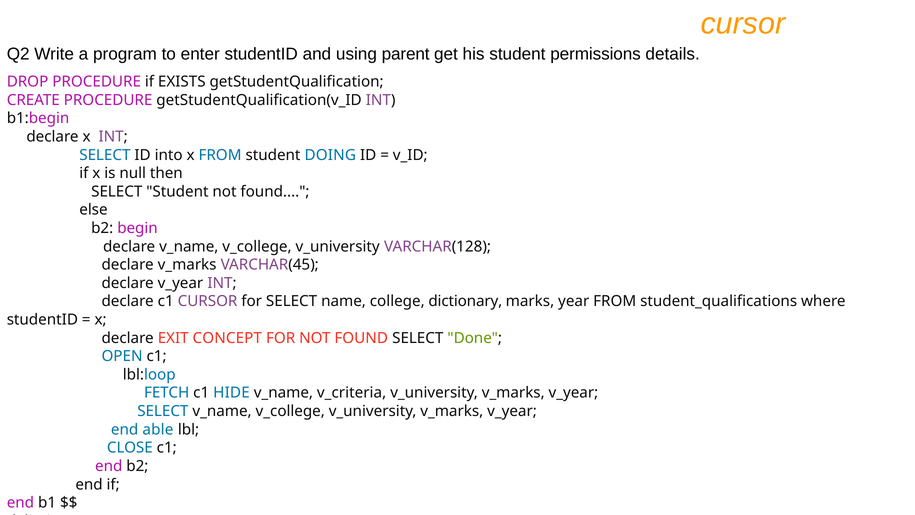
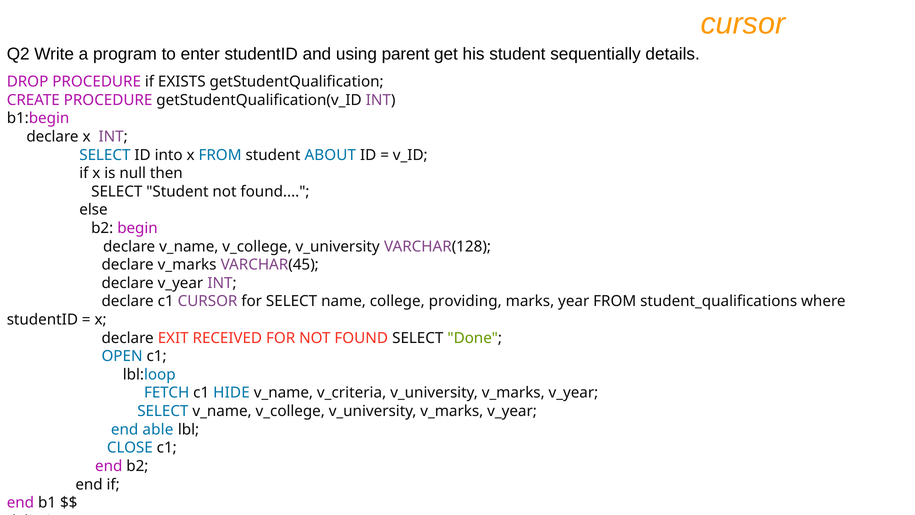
permissions: permissions -> sequentially
DOING: DOING -> ABOUT
dictionary: dictionary -> providing
CONCEPT: CONCEPT -> RECEIVED
